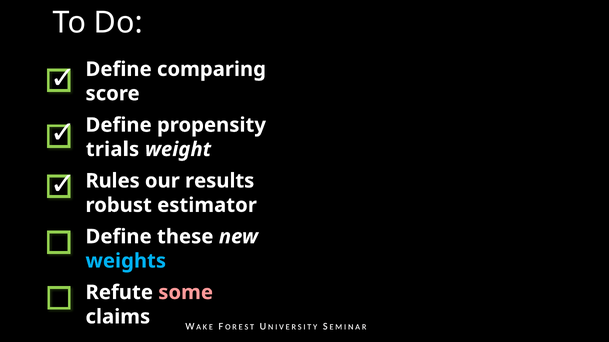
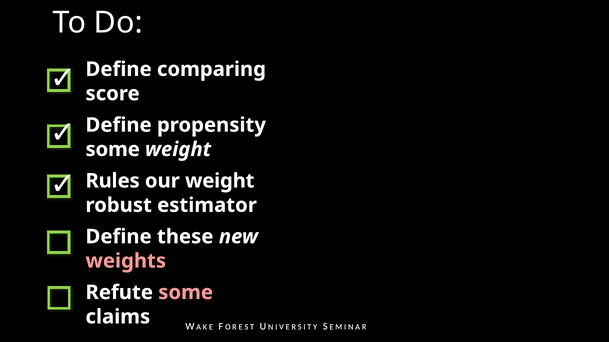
trials at (112, 150): trials -> some
our results: results -> weight
weights colour: light blue -> pink
